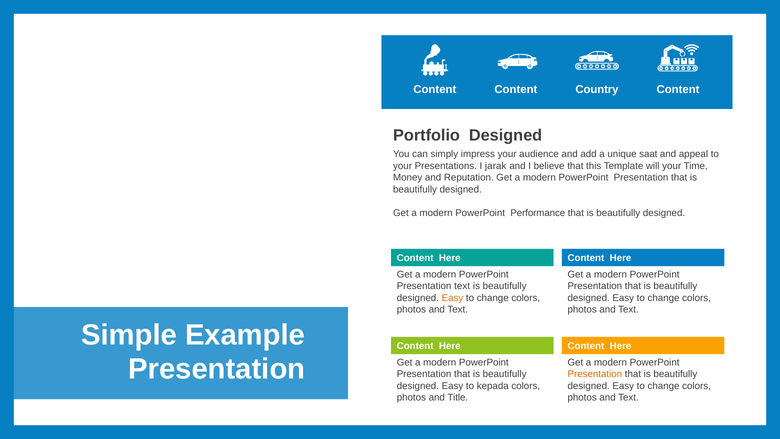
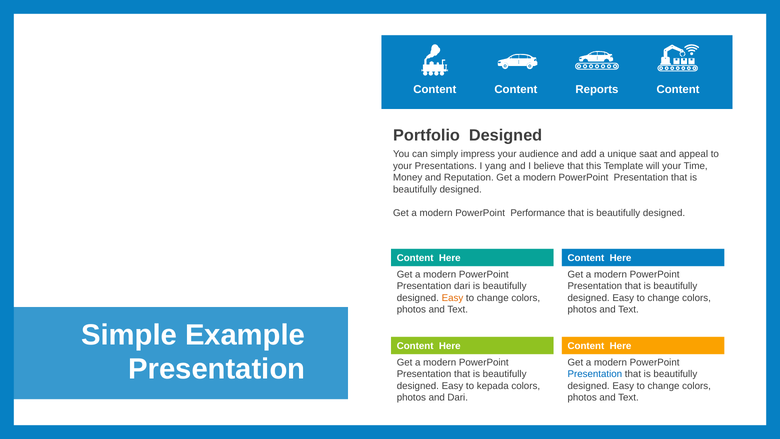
Country: Country -> Reports
jarak: jarak -> yang
Presentation text: text -> dari
Presentation at (595, 374) colour: orange -> blue
and Title: Title -> Dari
